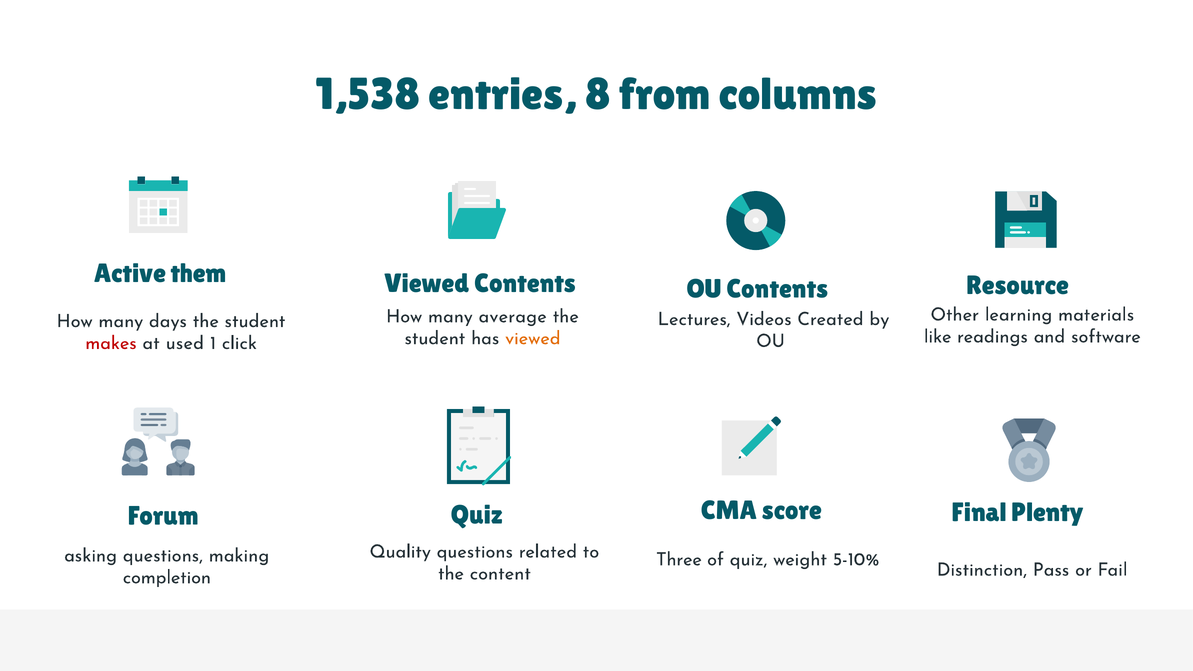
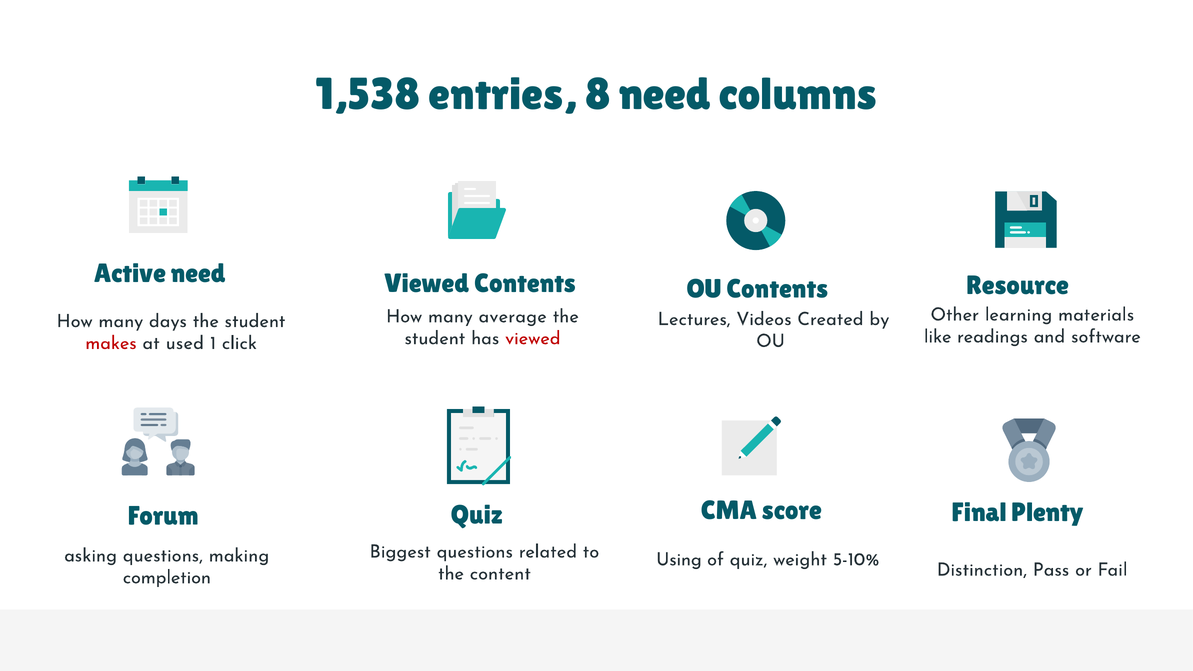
8 from: from -> need
Active them: them -> need
viewed at (533, 338) colour: orange -> red
Quality: Quality -> Biggest
Three: Three -> Using
